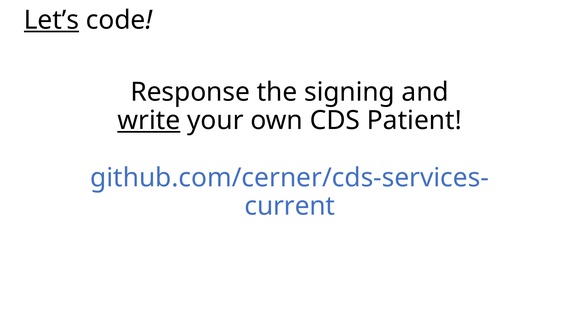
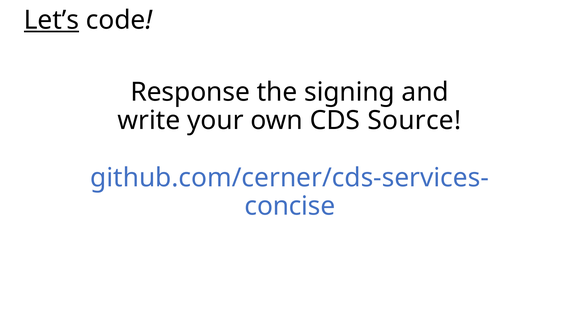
write underline: present -> none
Patient: Patient -> Source
current: current -> concise
